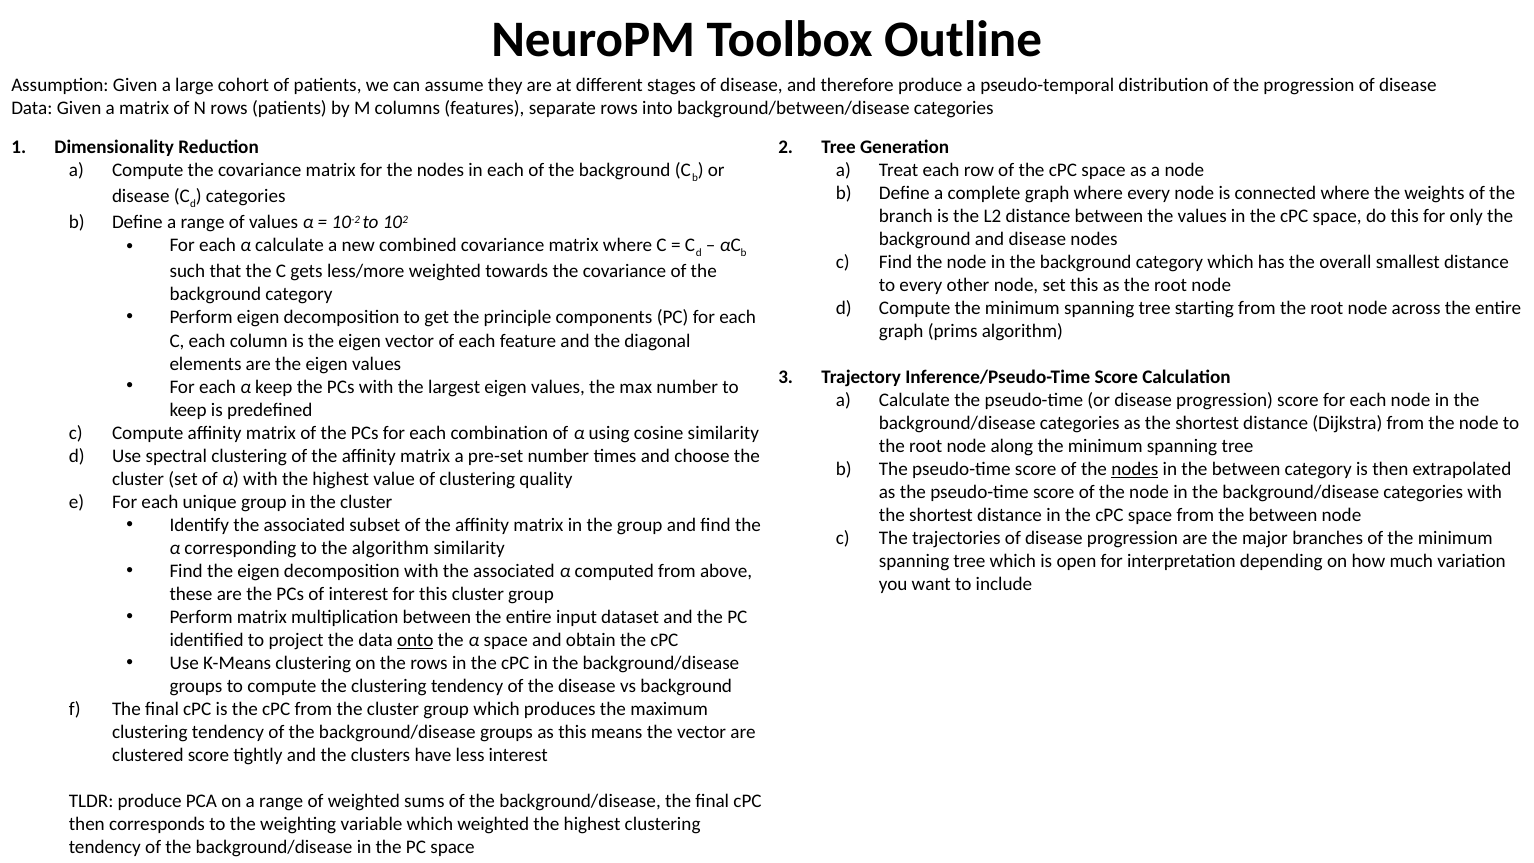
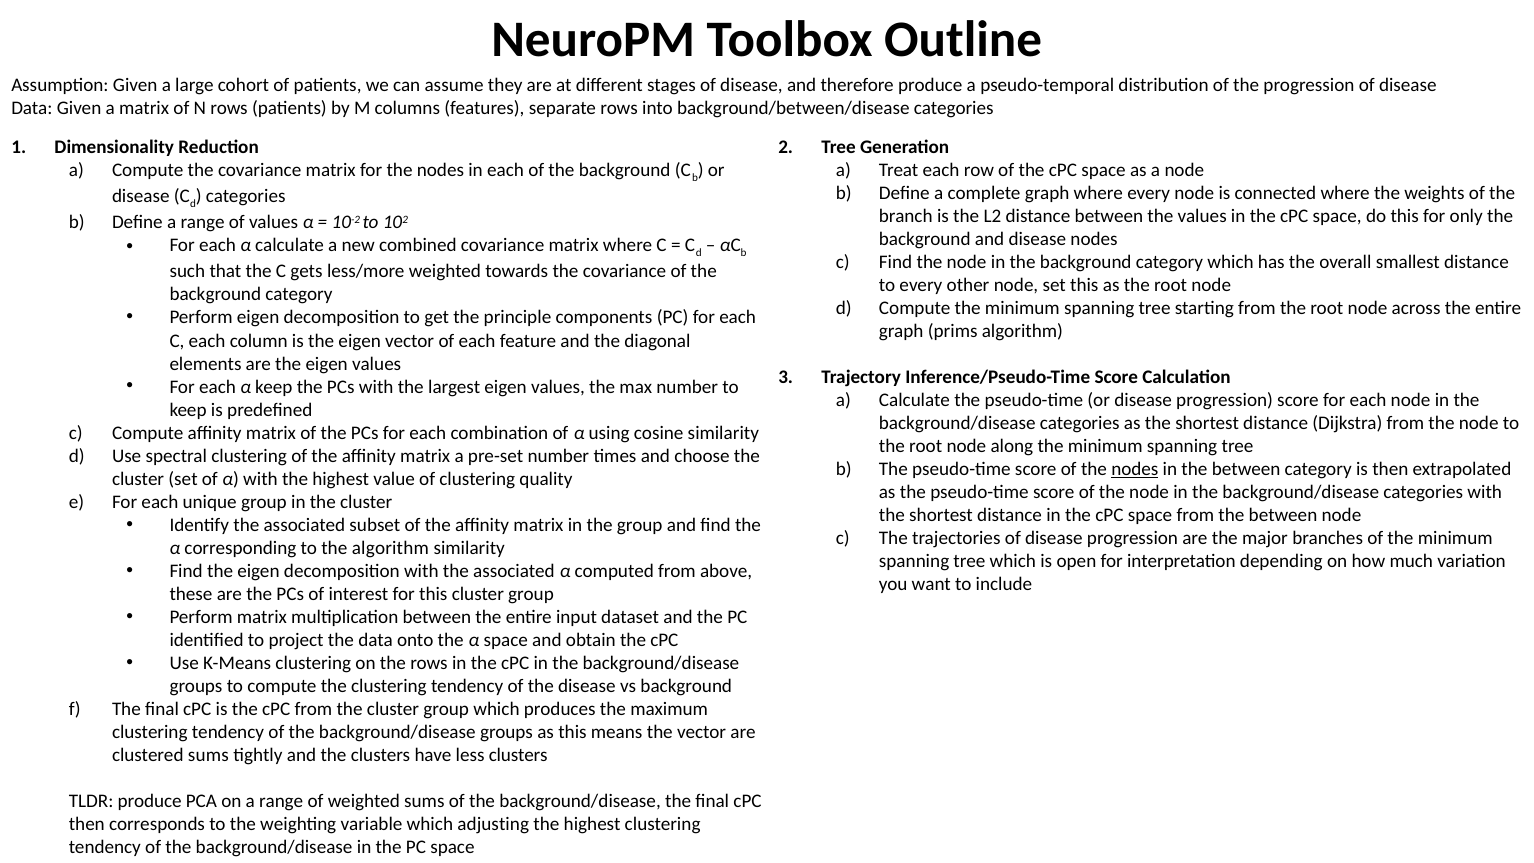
onto underline: present -> none
clustered score: score -> sums
less interest: interest -> clusters
which weighted: weighted -> adjusting
